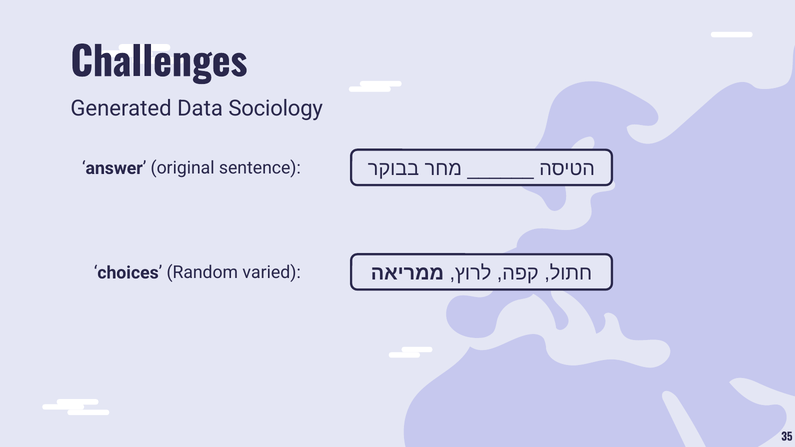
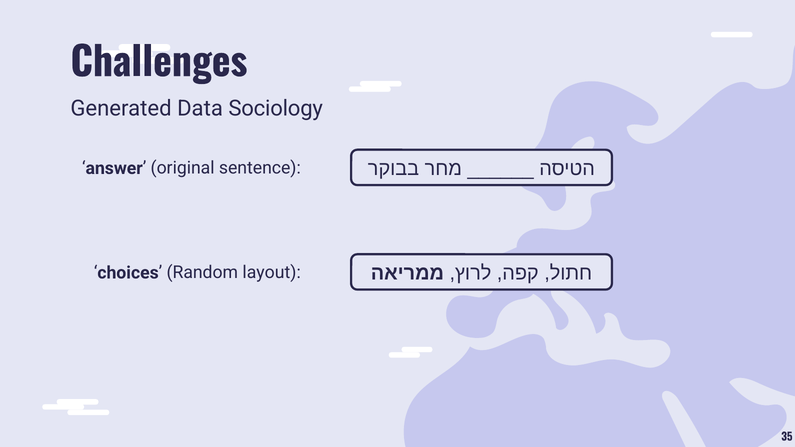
varied: varied -> layout
